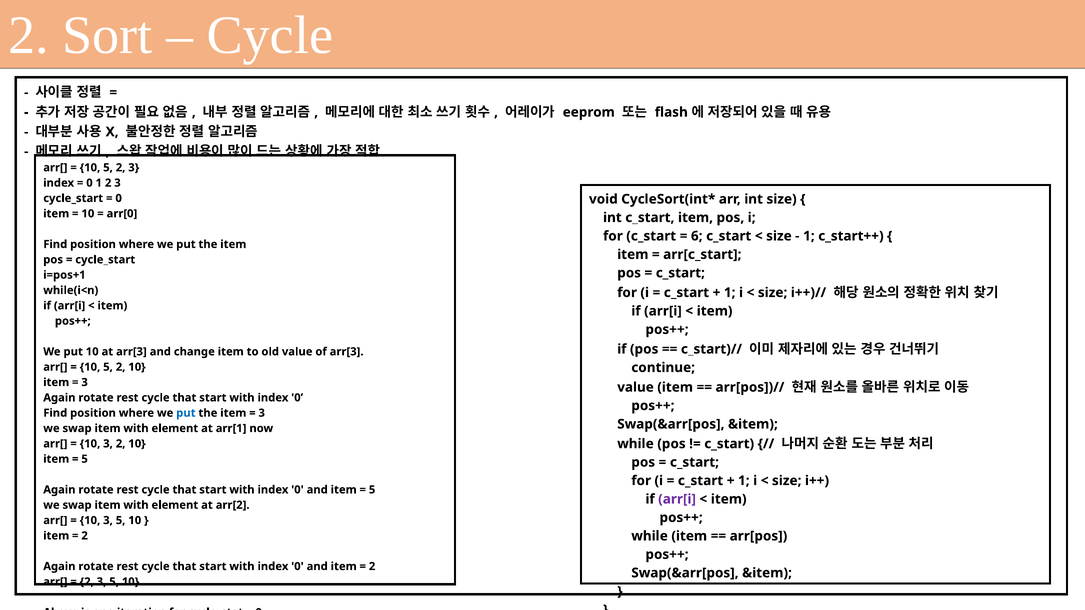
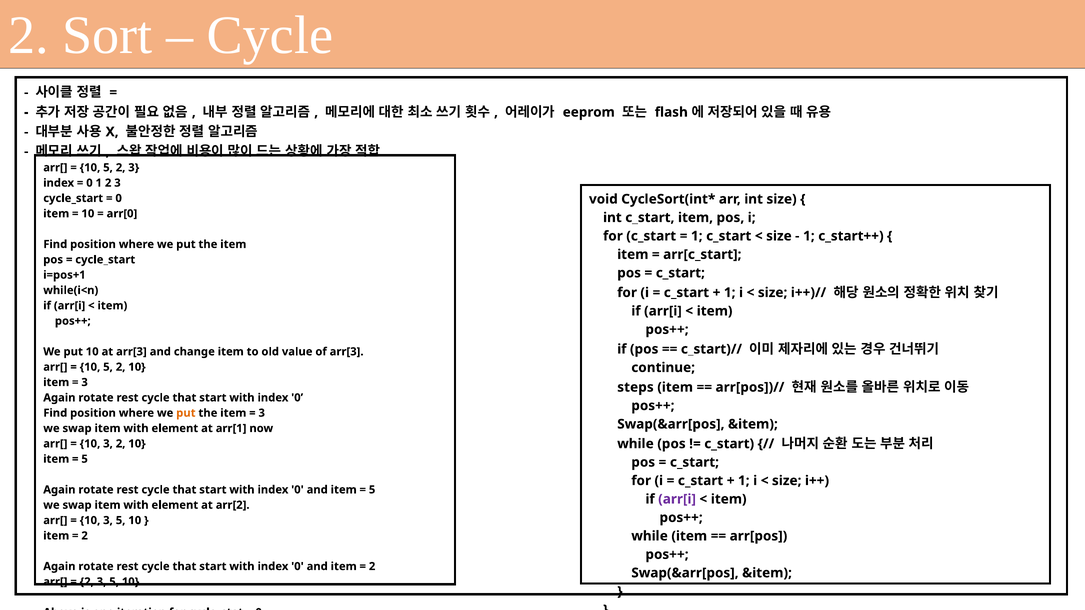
6 at (697, 236): 6 -> 1
value at (636, 387): value -> steps
put at (186, 413) colour: blue -> orange
